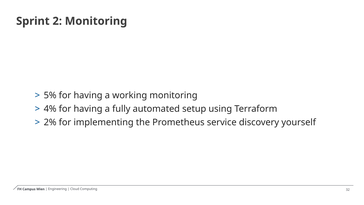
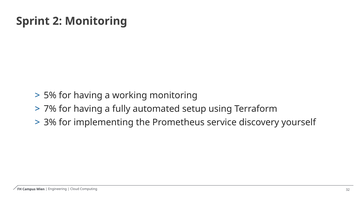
4%: 4% -> 7%
2%: 2% -> 3%
